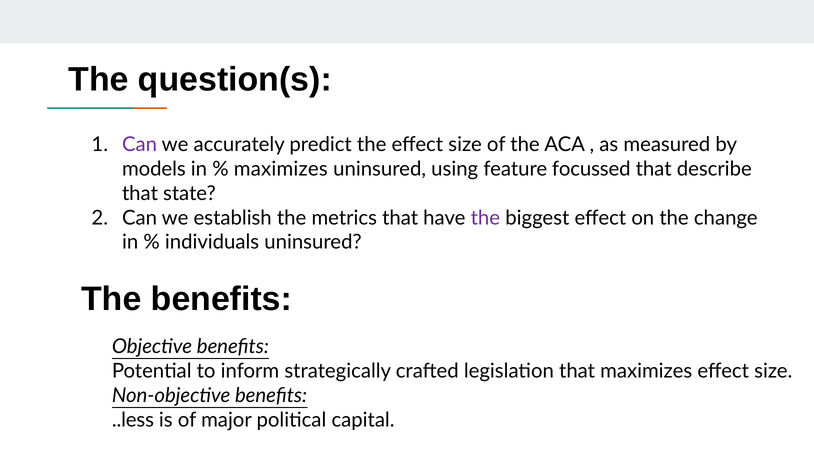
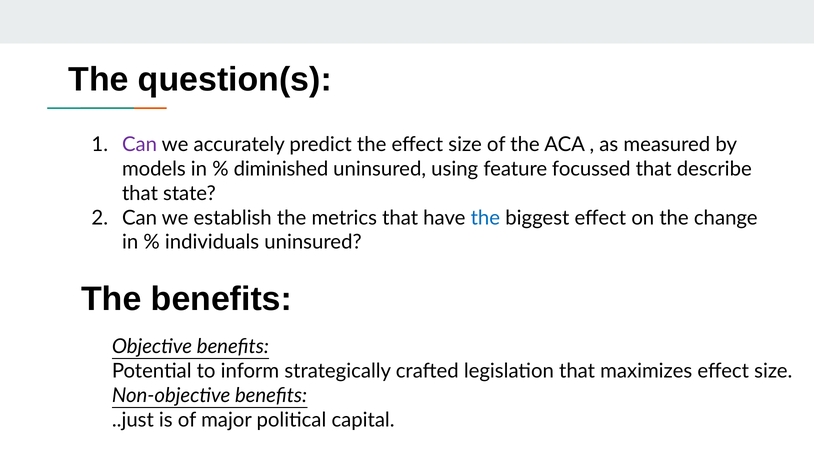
maximizes at (281, 169): maximizes -> diminished
the at (485, 218) colour: purple -> blue
..less: ..less -> ..just
